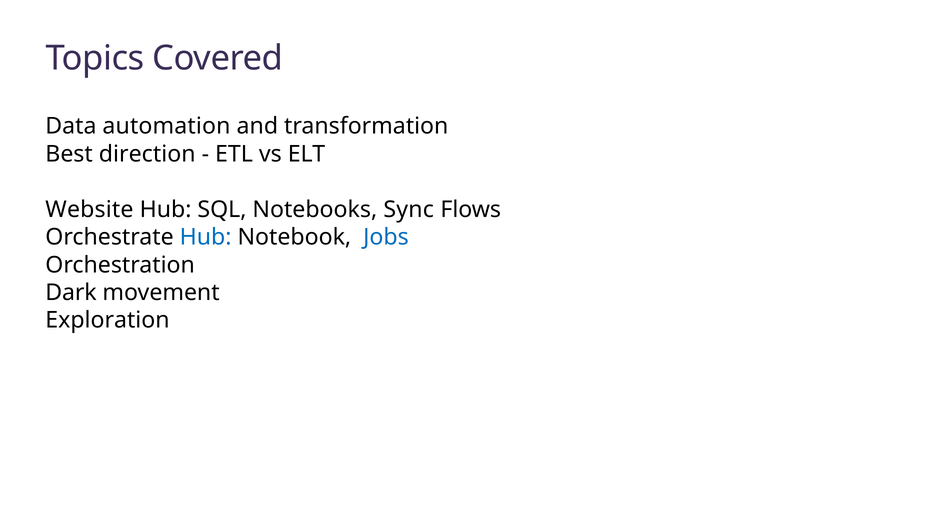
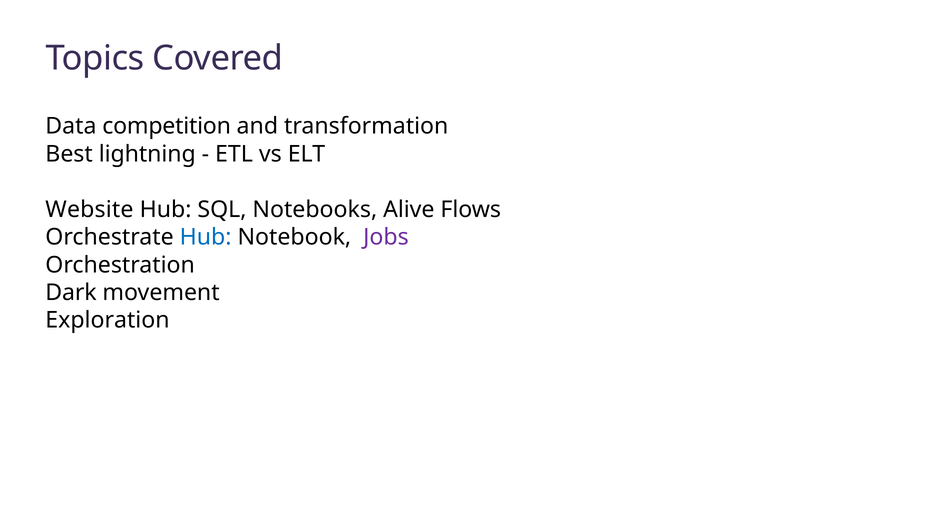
automation: automation -> competition
direction: direction -> lightning
Sync: Sync -> Alive
Jobs colour: blue -> purple
